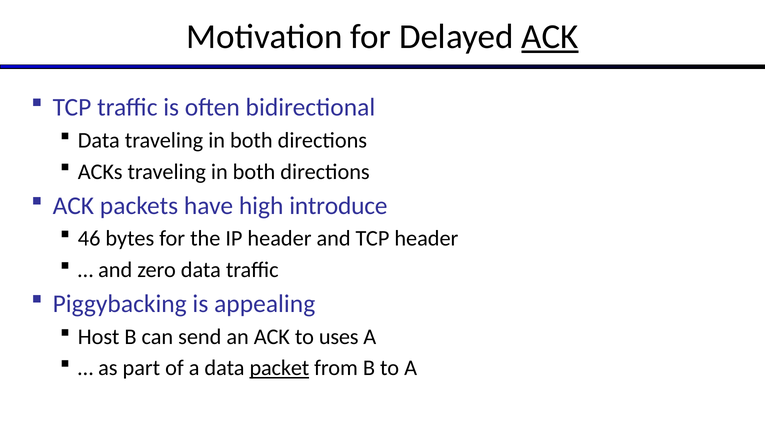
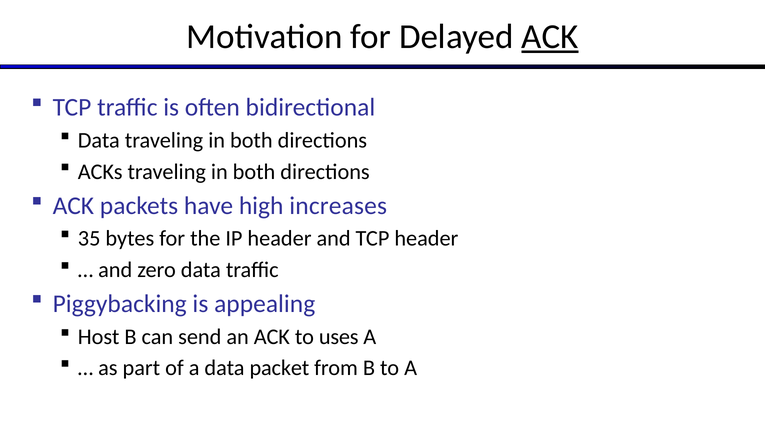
introduce: introduce -> increases
46: 46 -> 35
packet underline: present -> none
